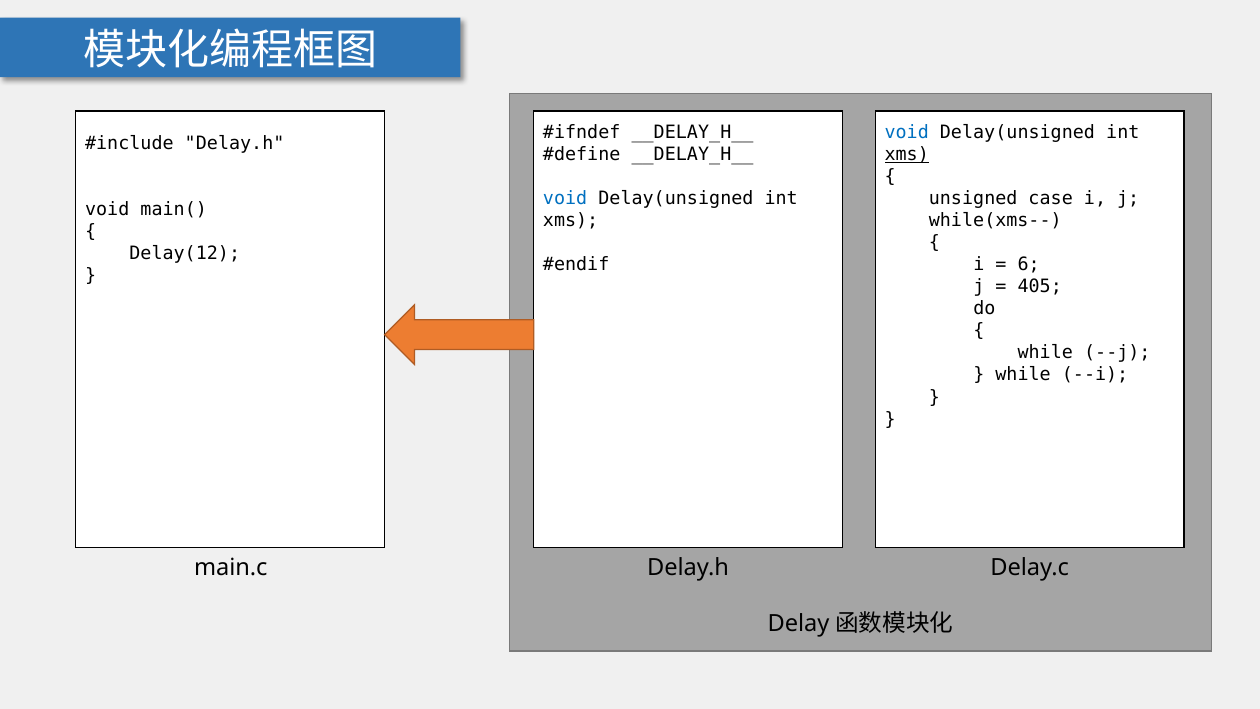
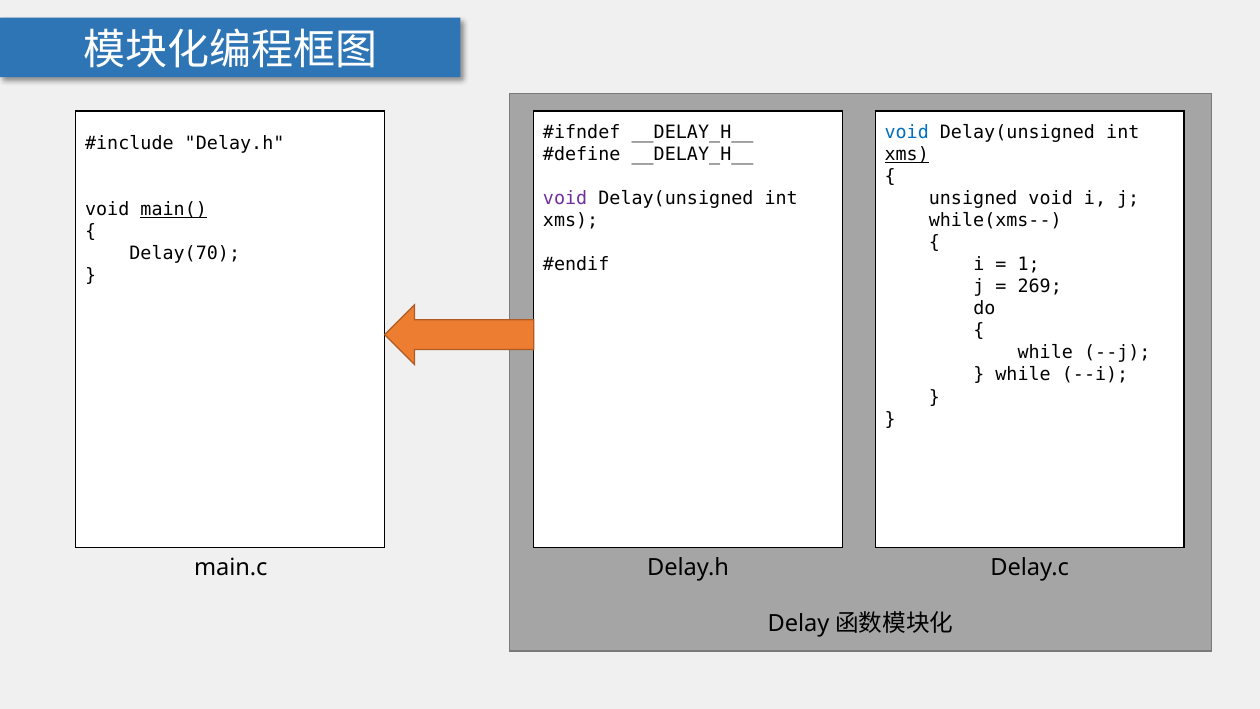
void at (565, 198) colour: blue -> purple
unsigned case: case -> void
main( underline: none -> present
Delay(12: Delay(12 -> Delay(70
6: 6 -> 1
405: 405 -> 269
